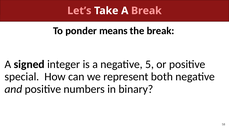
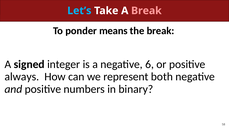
Let’s colour: pink -> light blue
5: 5 -> 6
special: special -> always
